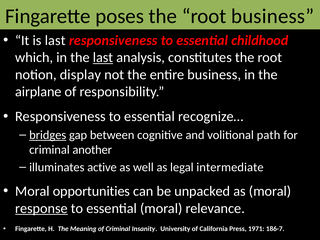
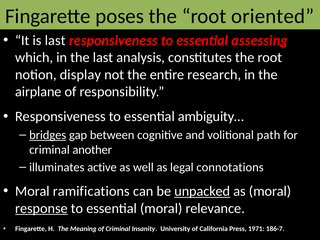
root business: business -> oriented
childhood: childhood -> assessing
last at (103, 58) underline: present -> none
entire business: business -> research
recognize…: recognize… -> ambiguity…
intermediate: intermediate -> connotations
opportunities: opportunities -> ramifications
unpacked underline: none -> present
